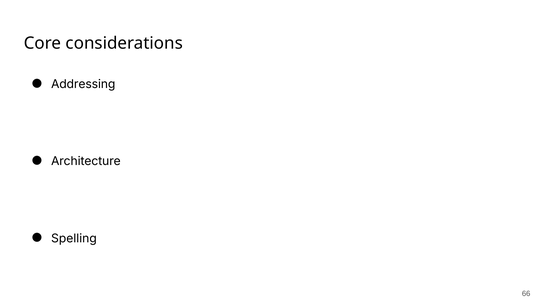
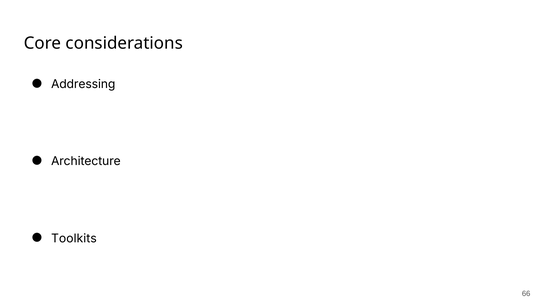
Spelling: Spelling -> Toolkits
